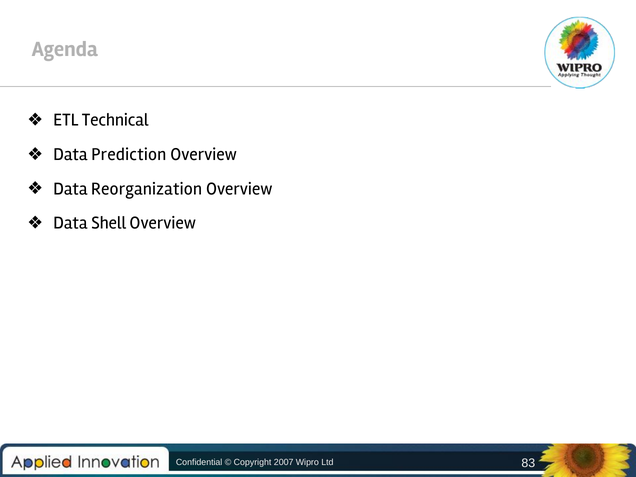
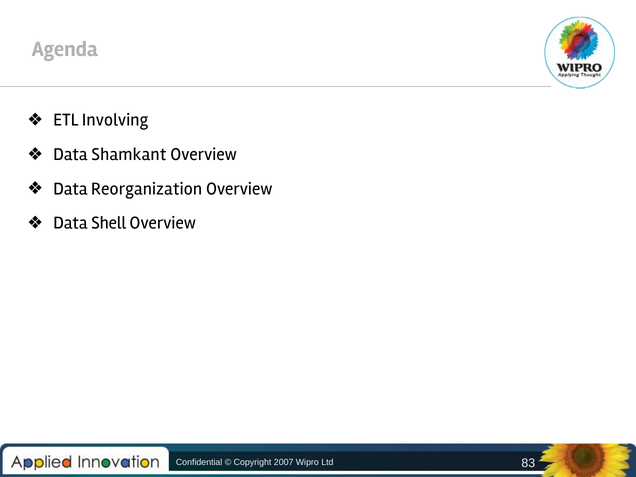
Technical: Technical -> Involving
Prediction: Prediction -> Shamkant
